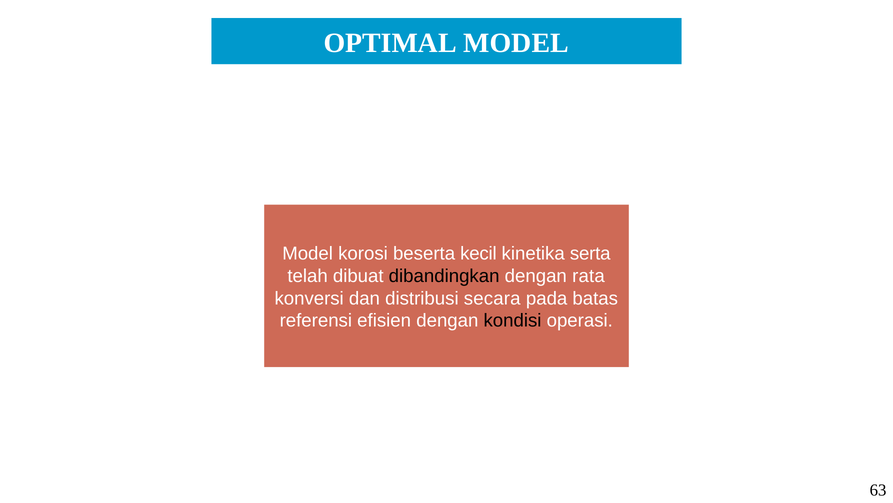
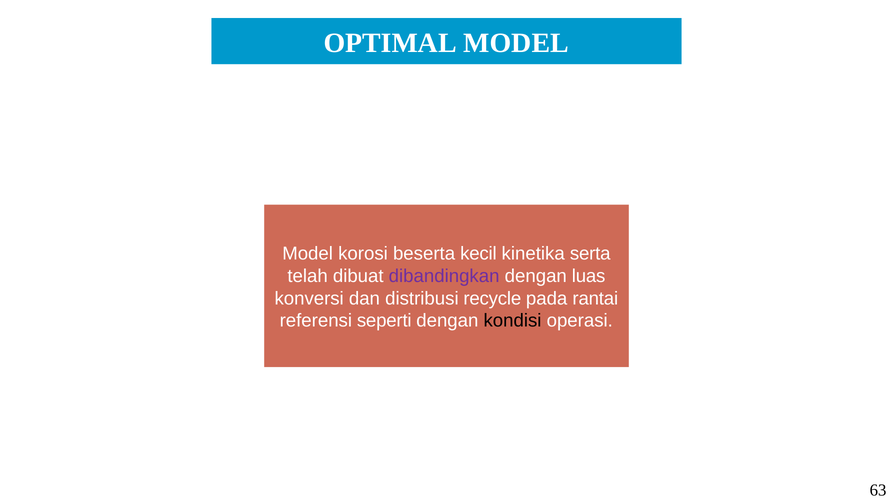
dibandingkan colour: black -> purple
rata: rata -> luas
secara: secara -> recycle
batas: batas -> rantai
efisien: efisien -> seperti
